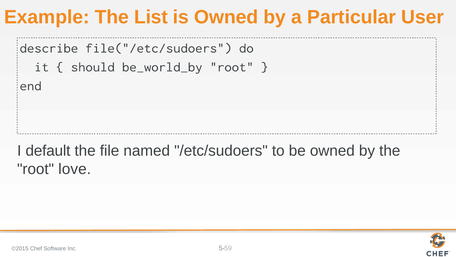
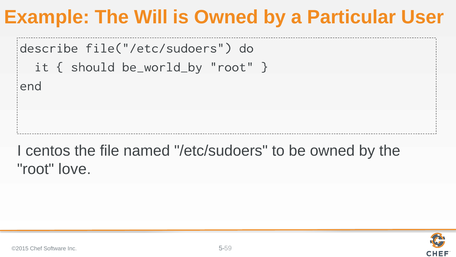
List: List -> Will
default: default -> centos
